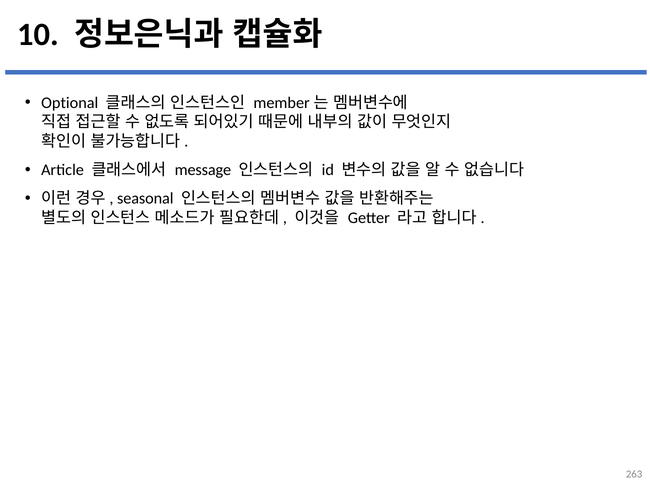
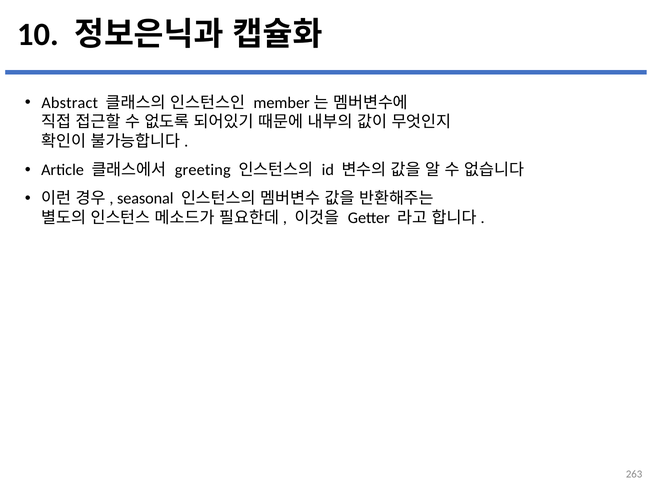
Optional: Optional -> Abstract
message: message -> greeting
